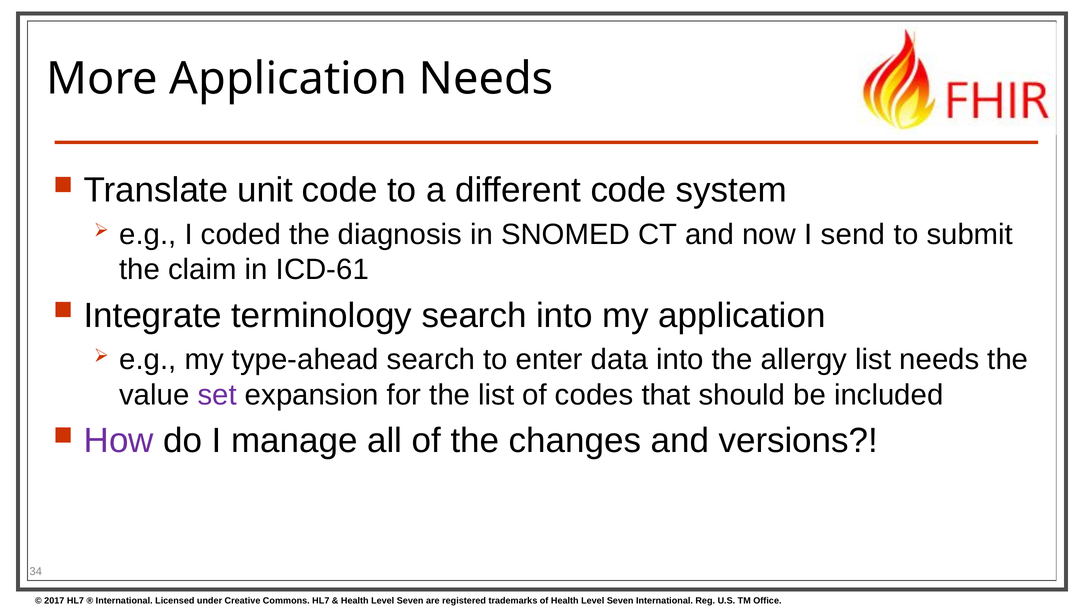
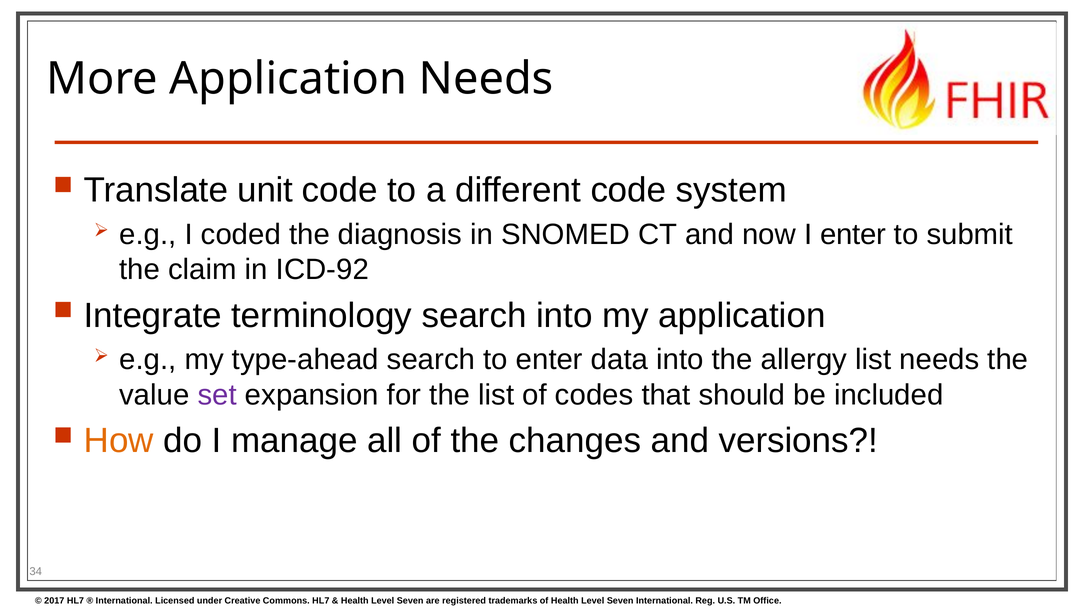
I send: send -> enter
ICD-61: ICD-61 -> ICD-92
How colour: purple -> orange
